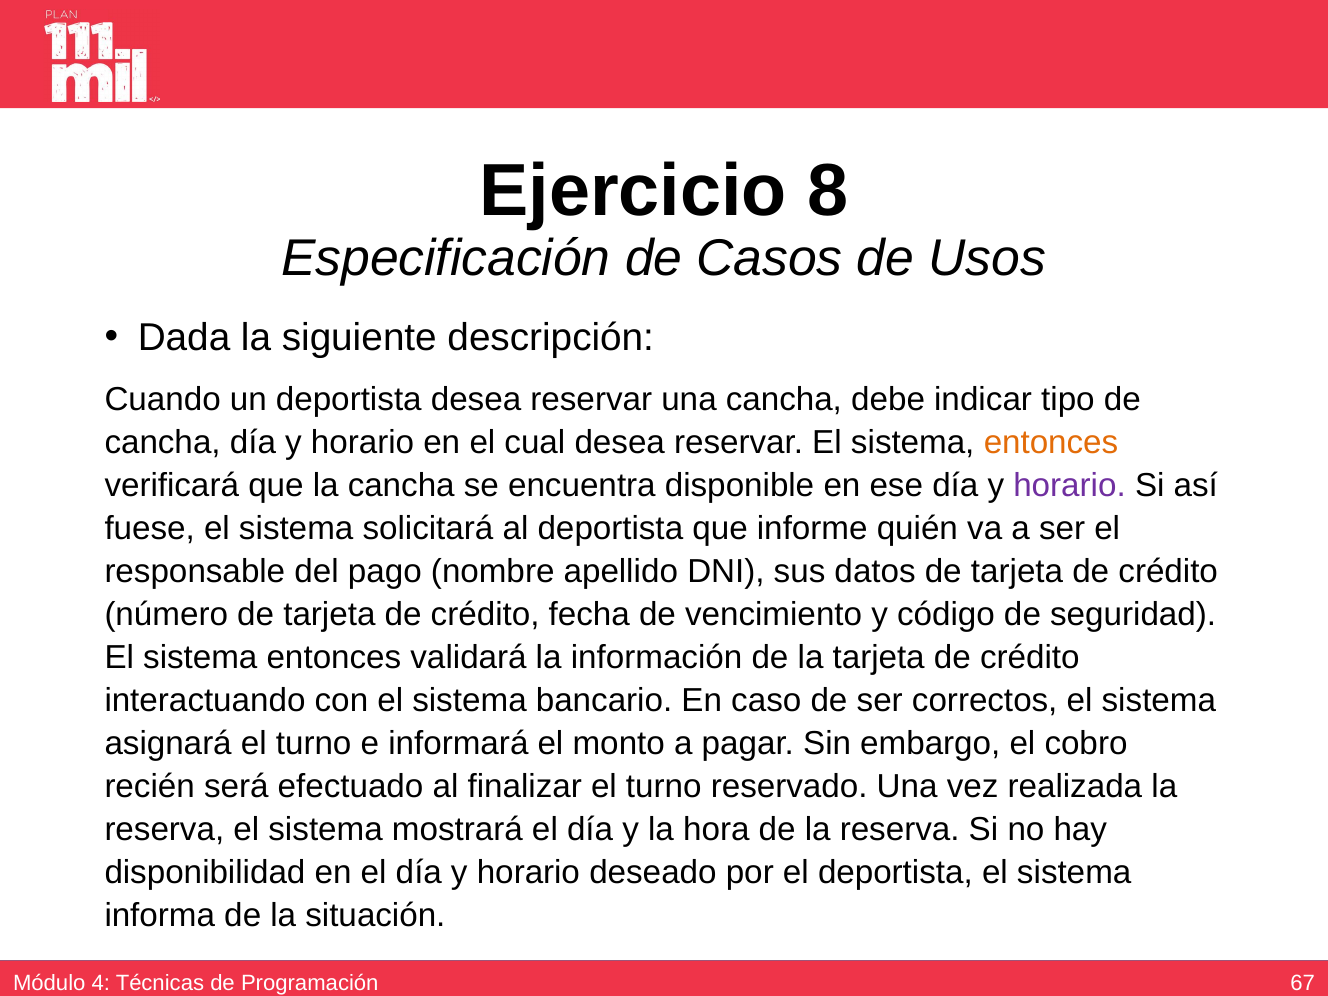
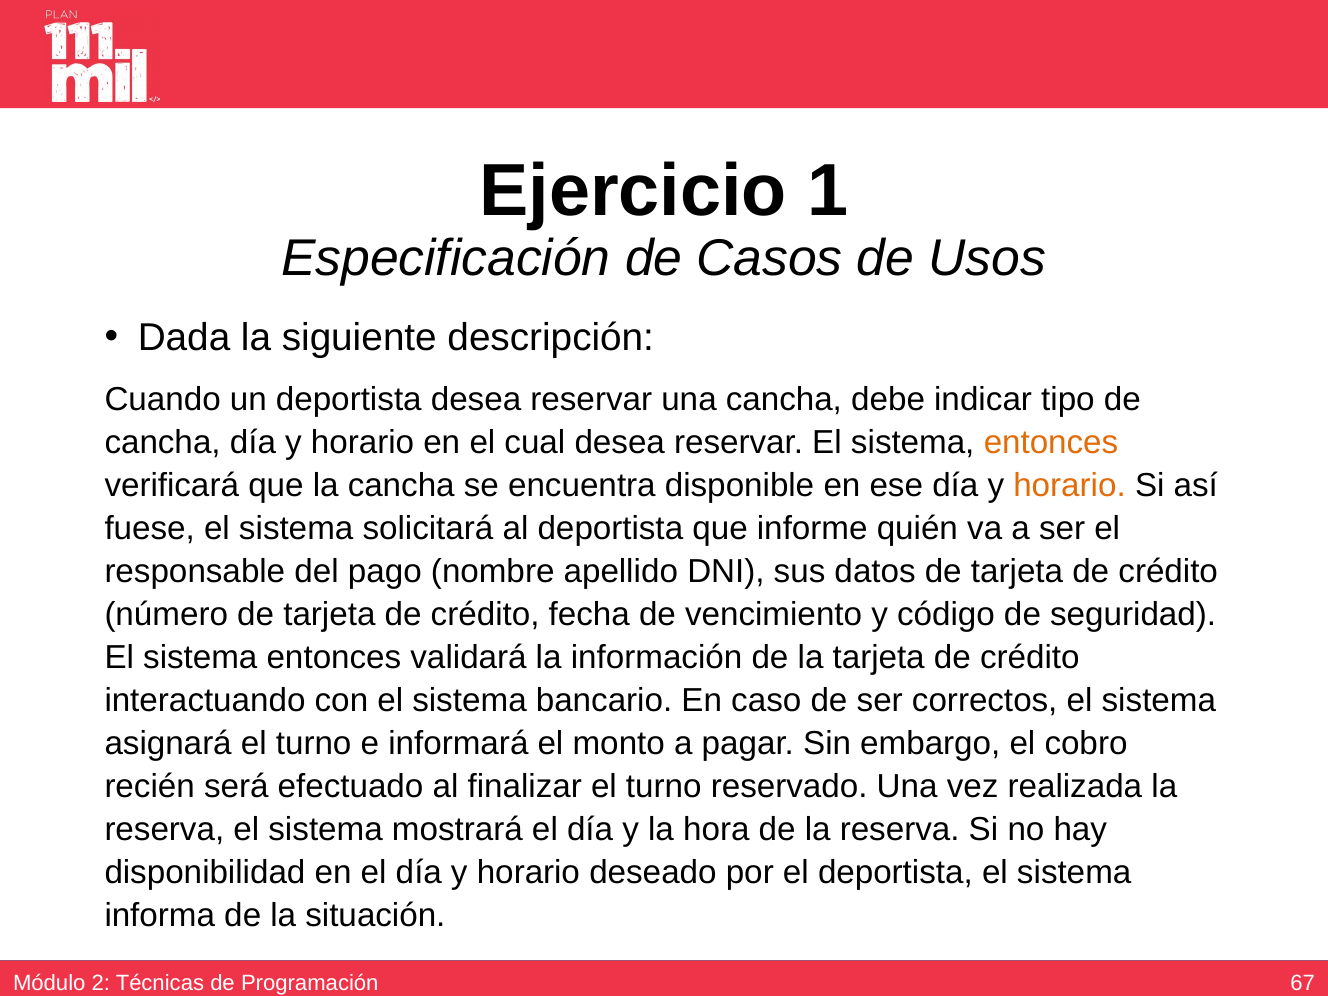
8: 8 -> 1
horario at (1070, 486) colour: purple -> orange
4: 4 -> 2
